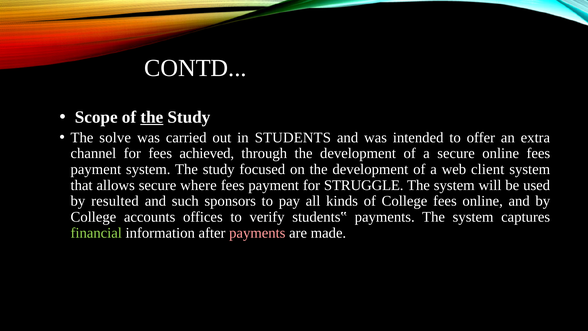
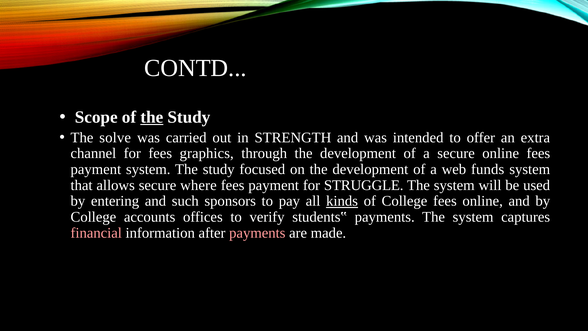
STUDENTS: STUDENTS -> STRENGTH
achieved: achieved -> graphics
client: client -> funds
resulted: resulted -> entering
kinds underline: none -> present
financial colour: light green -> pink
